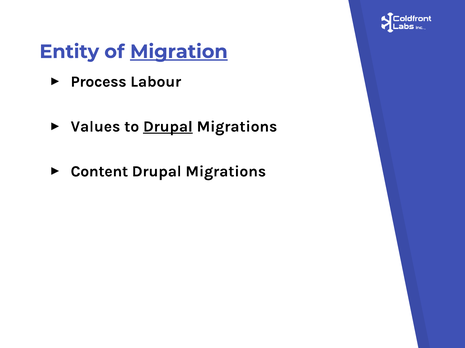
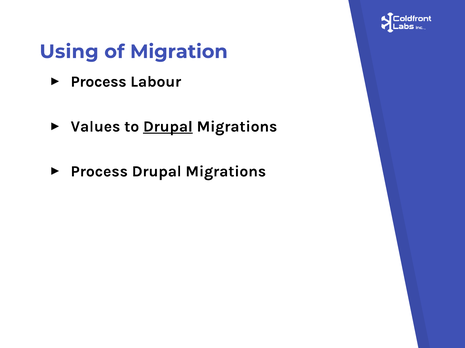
Entity: Entity -> Using
Migration underline: present -> none
Content at (99, 172): Content -> Process
